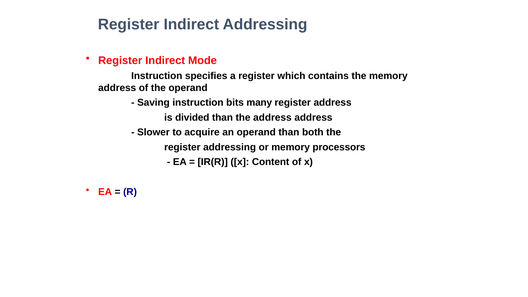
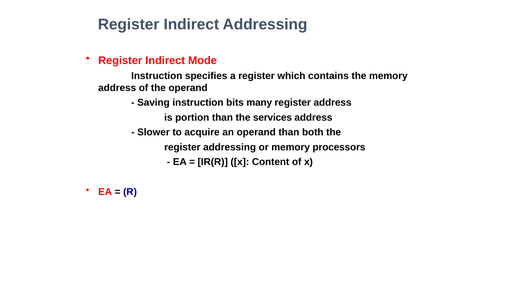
divided: divided -> portion
the address: address -> services
